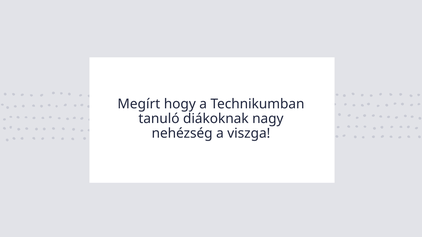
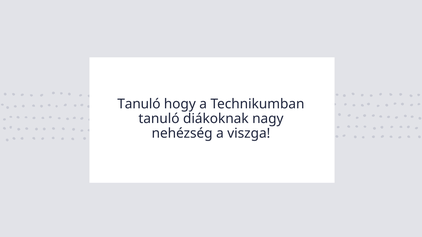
Megírt at (139, 104): Megírt -> Tanuló
